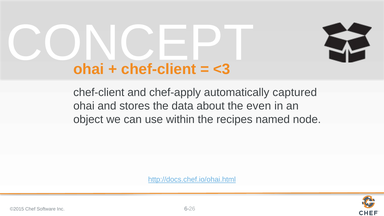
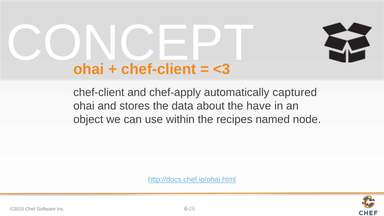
even: even -> have
